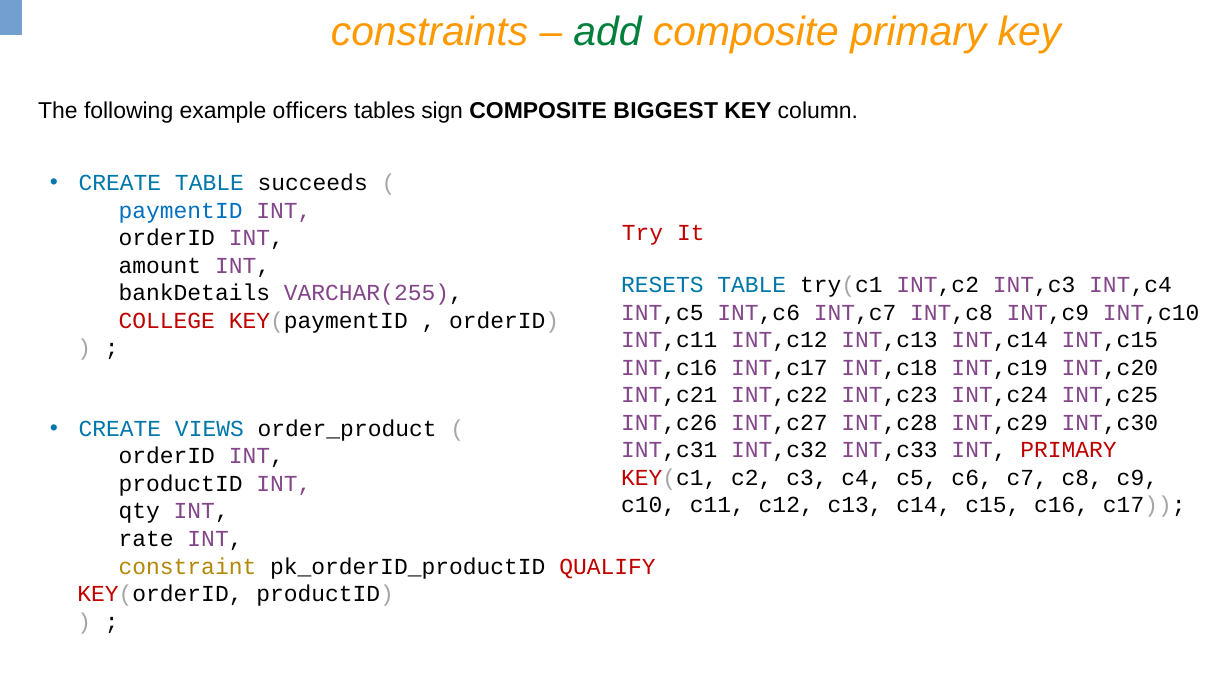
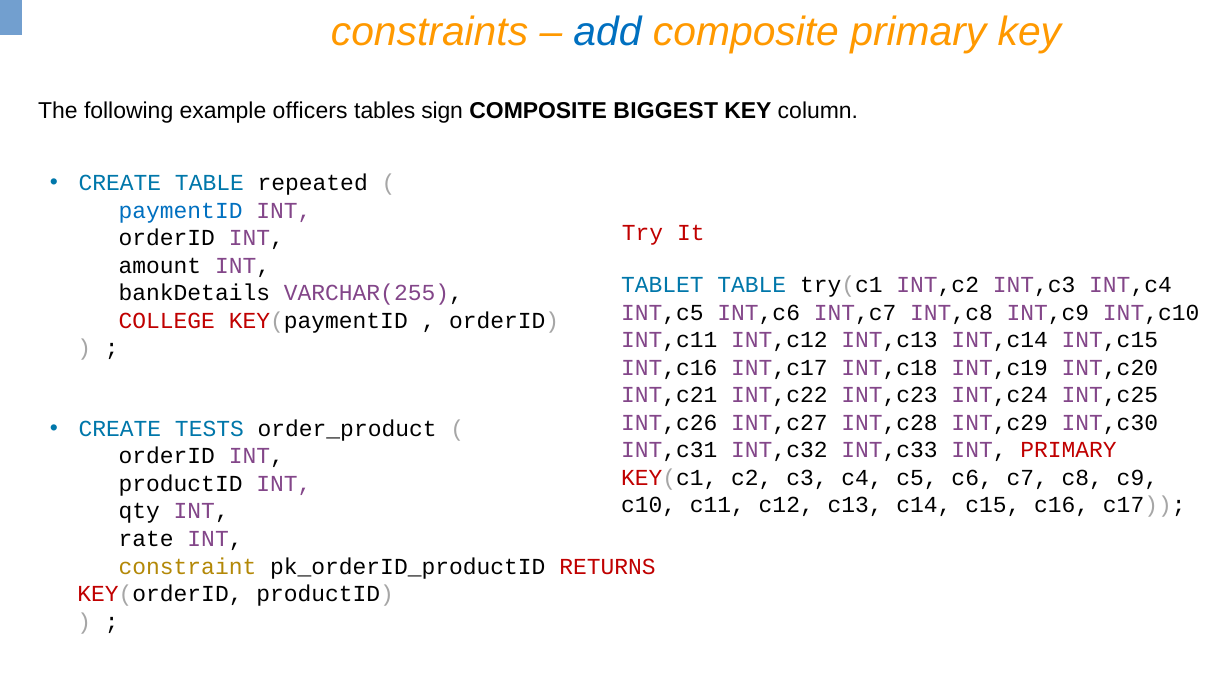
add colour: green -> blue
succeeds: succeeds -> repeated
RESETS: RESETS -> TABLET
VIEWS: VIEWS -> TESTS
QUALIFY: QUALIFY -> RETURNS
